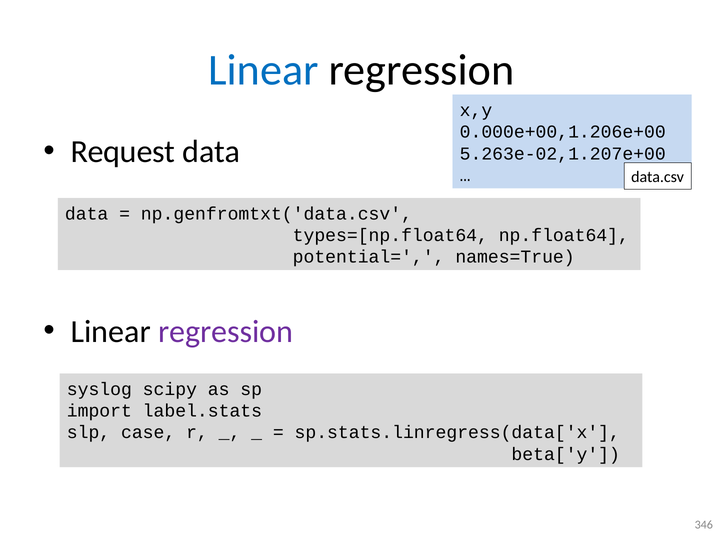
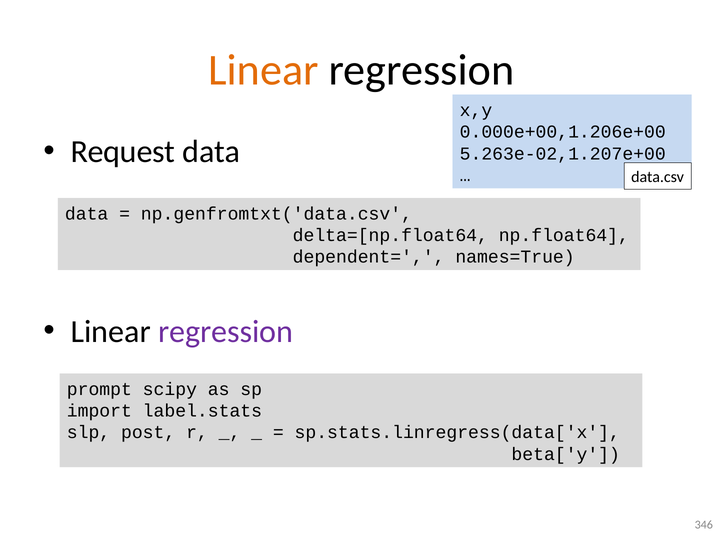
Linear at (263, 70) colour: blue -> orange
types=[np.float64: types=[np.float64 -> delta=[np.float64
potential=: potential= -> dependent=
syslog: syslog -> prompt
case: case -> post
